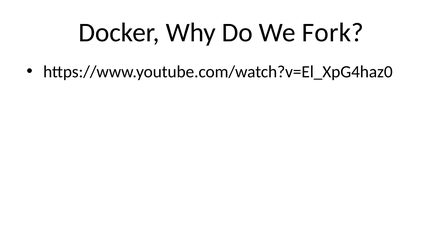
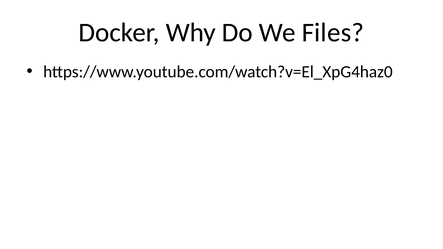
Fork: Fork -> Files
